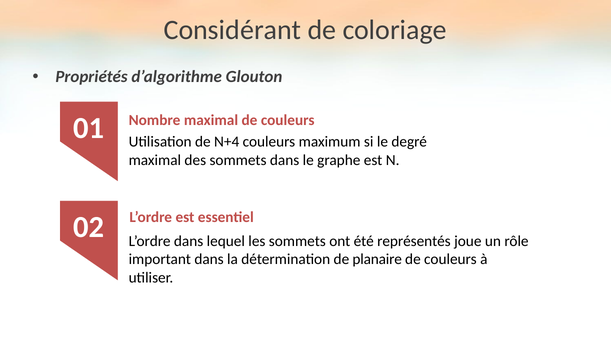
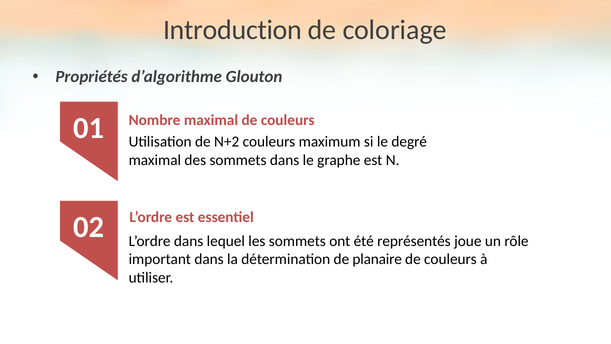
Considérant: Considérant -> Introduction
N+4: N+4 -> N+2
